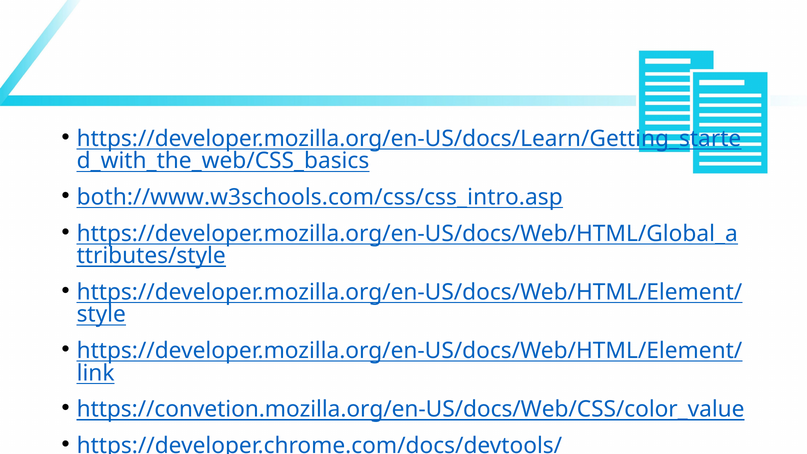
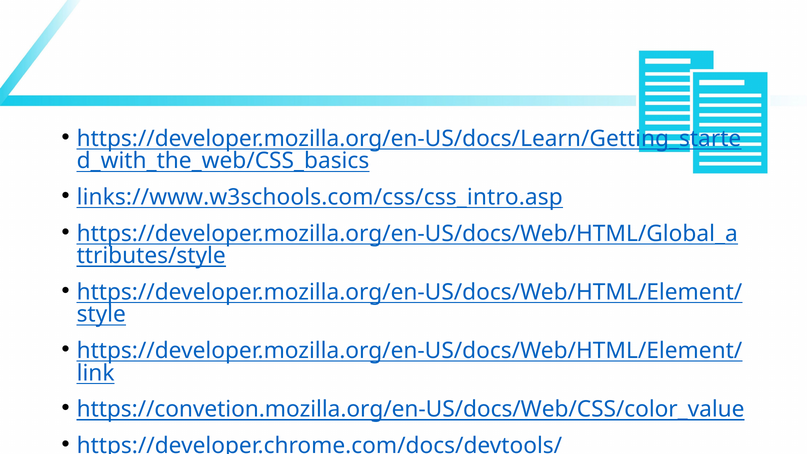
both://www.w3schools.com/css/css_intro.asp: both://www.w3schools.com/css/css_intro.asp -> links://www.w3schools.com/css/css_intro.asp
